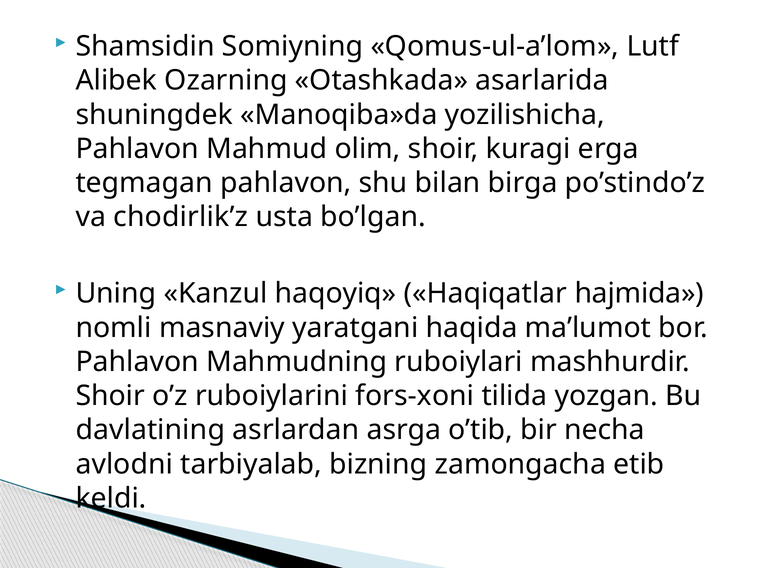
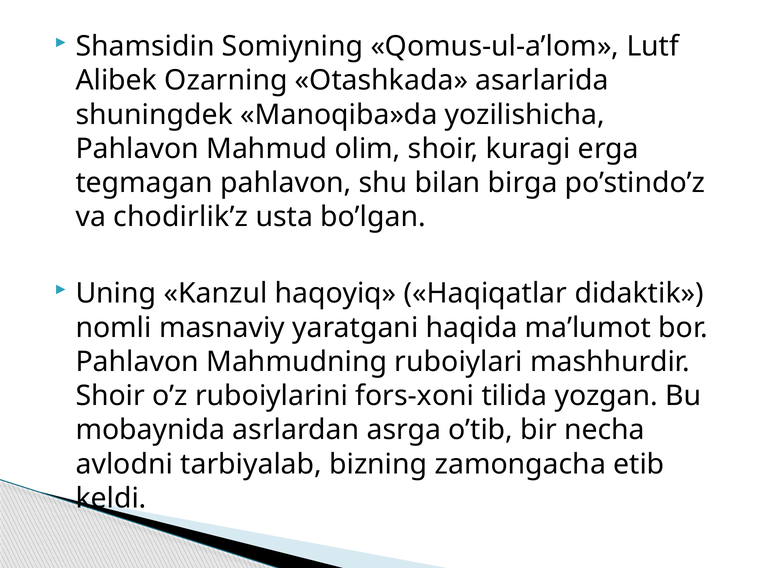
hajmida: hajmida -> didaktik
davlatining: davlatining -> mobaynida
